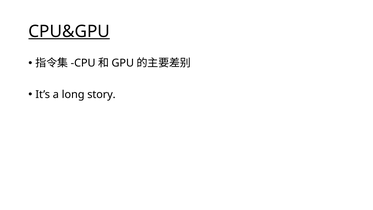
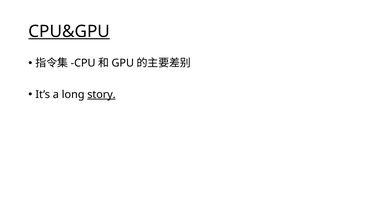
story underline: none -> present
